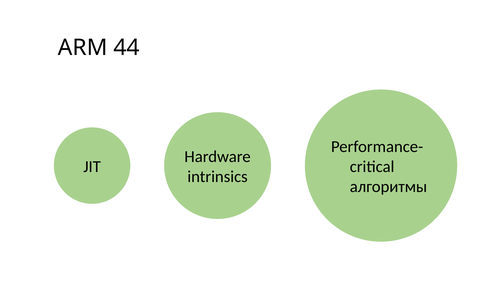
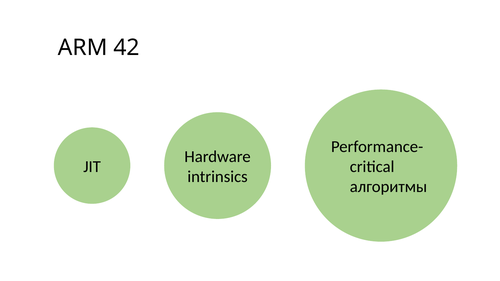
44: 44 -> 42
